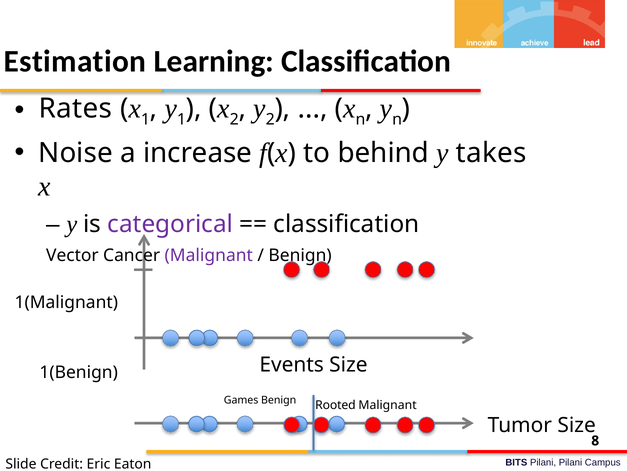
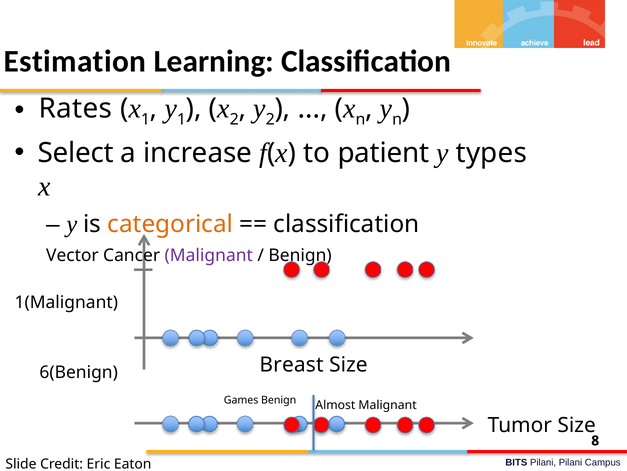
Noise: Noise -> Select
behind: behind -> patient
takes: takes -> types
categorical colour: purple -> orange
Events: Events -> Breast
1(Benign: 1(Benign -> 6(Benign
Rooted: Rooted -> Almost
